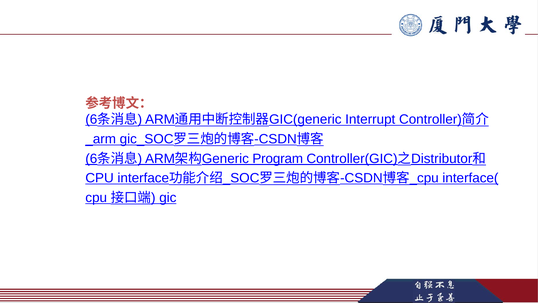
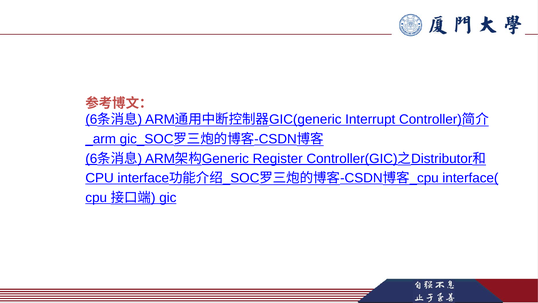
Program: Program -> Register
